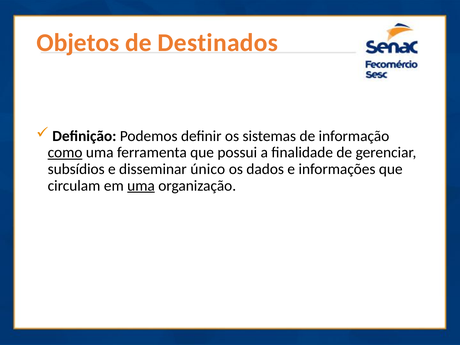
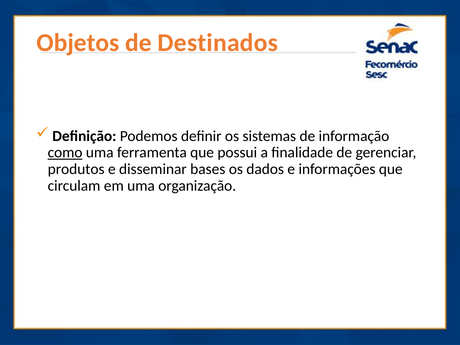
subsídios: subsídios -> produtos
único: único -> bases
uma at (141, 186) underline: present -> none
